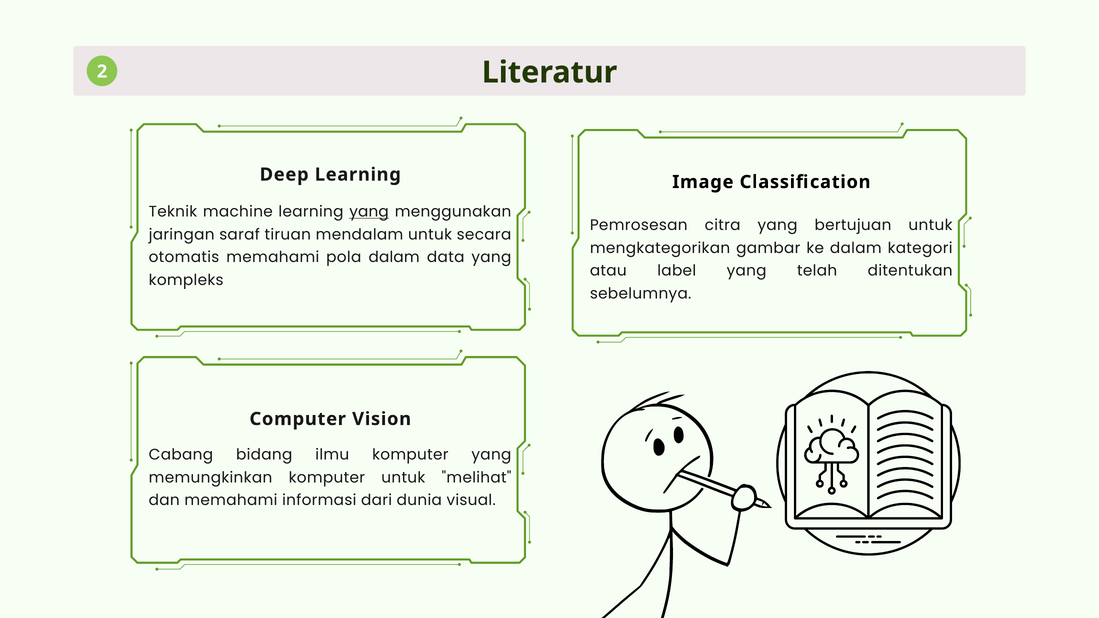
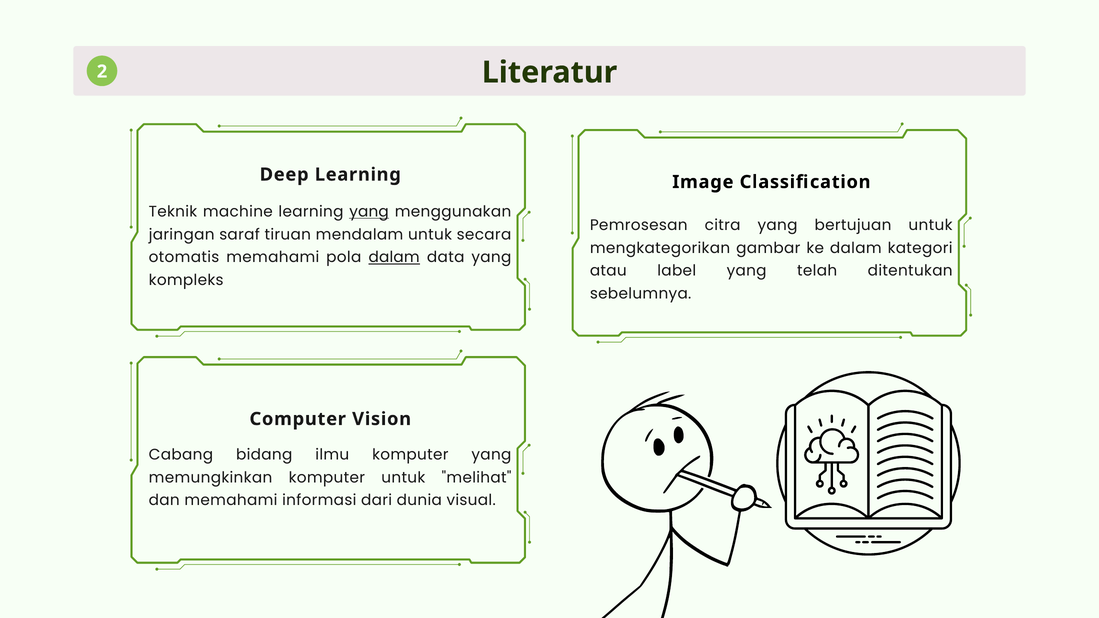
dalam at (394, 258) underline: none -> present
